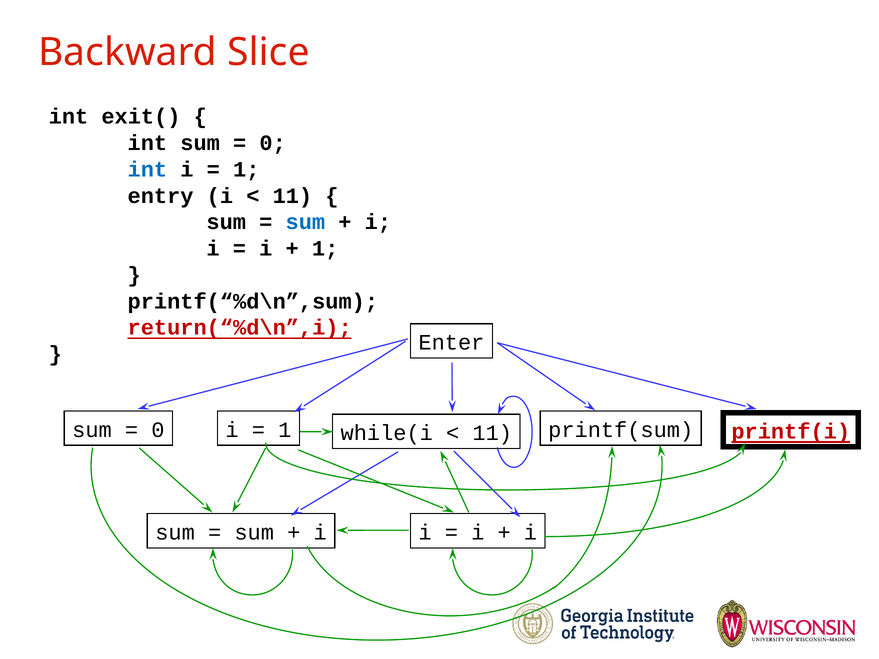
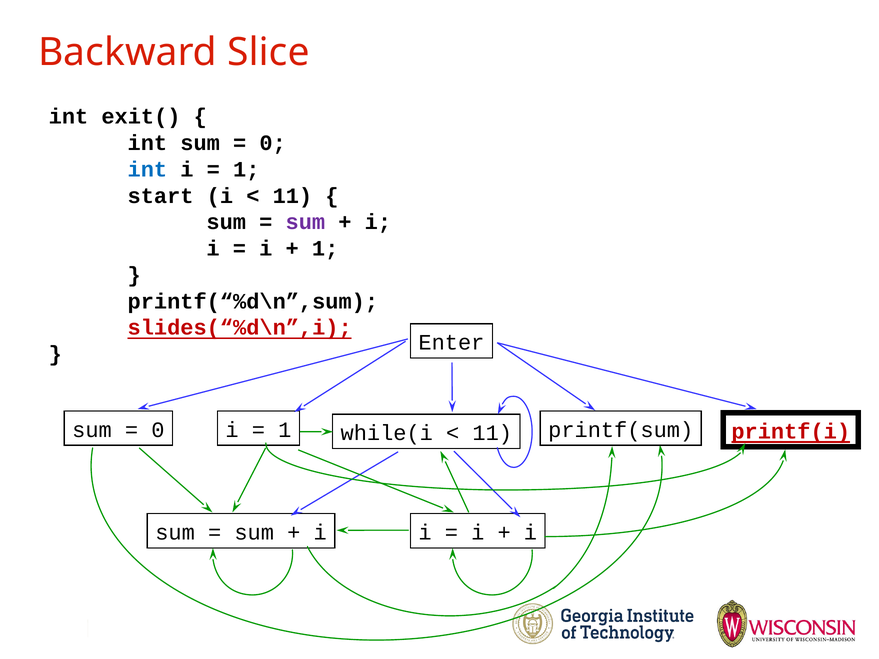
entry: entry -> start
sum at (305, 222) colour: blue -> purple
return(“%d\n”,i: return(“%d\n”,i -> slides(“%d\n”,i
